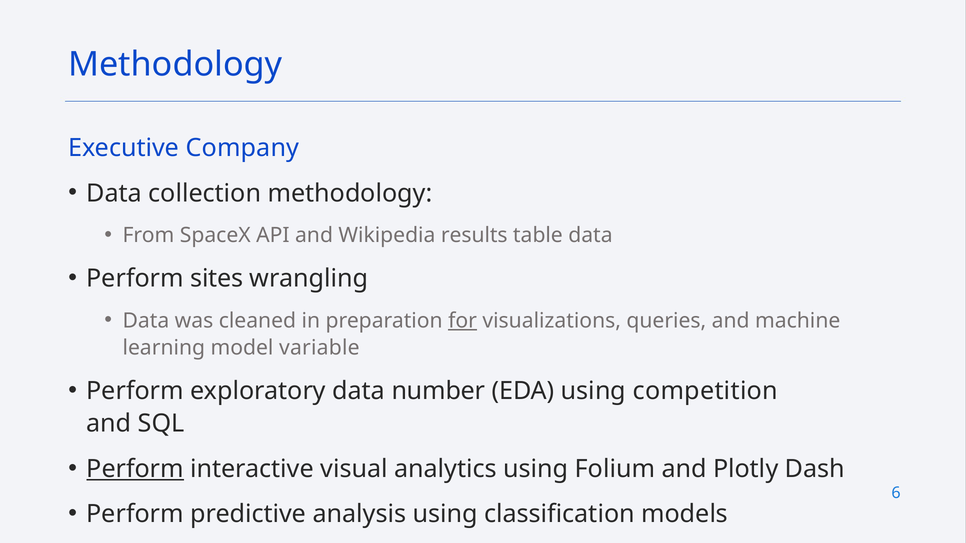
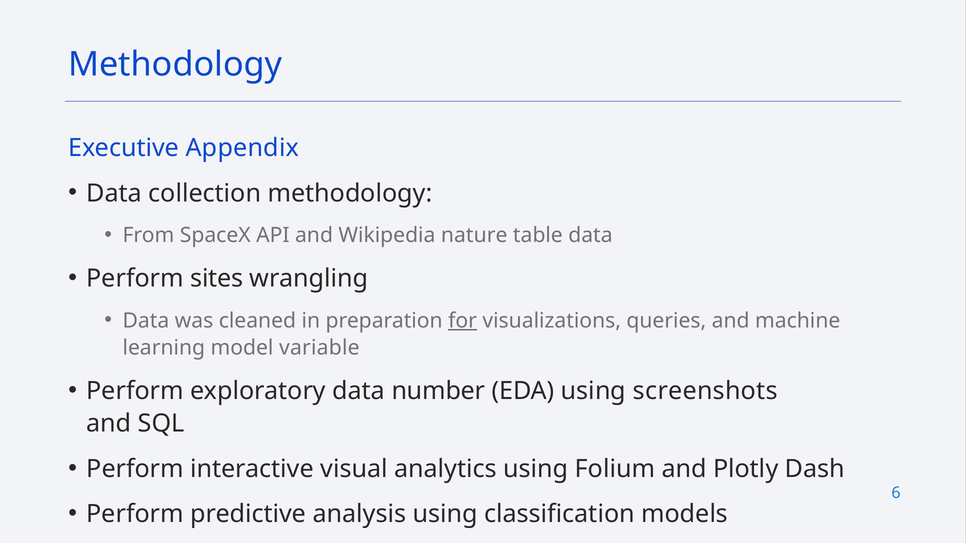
Company: Company -> Appendix
results: results -> nature
competition: competition -> screenshots
Perform at (135, 469) underline: present -> none
